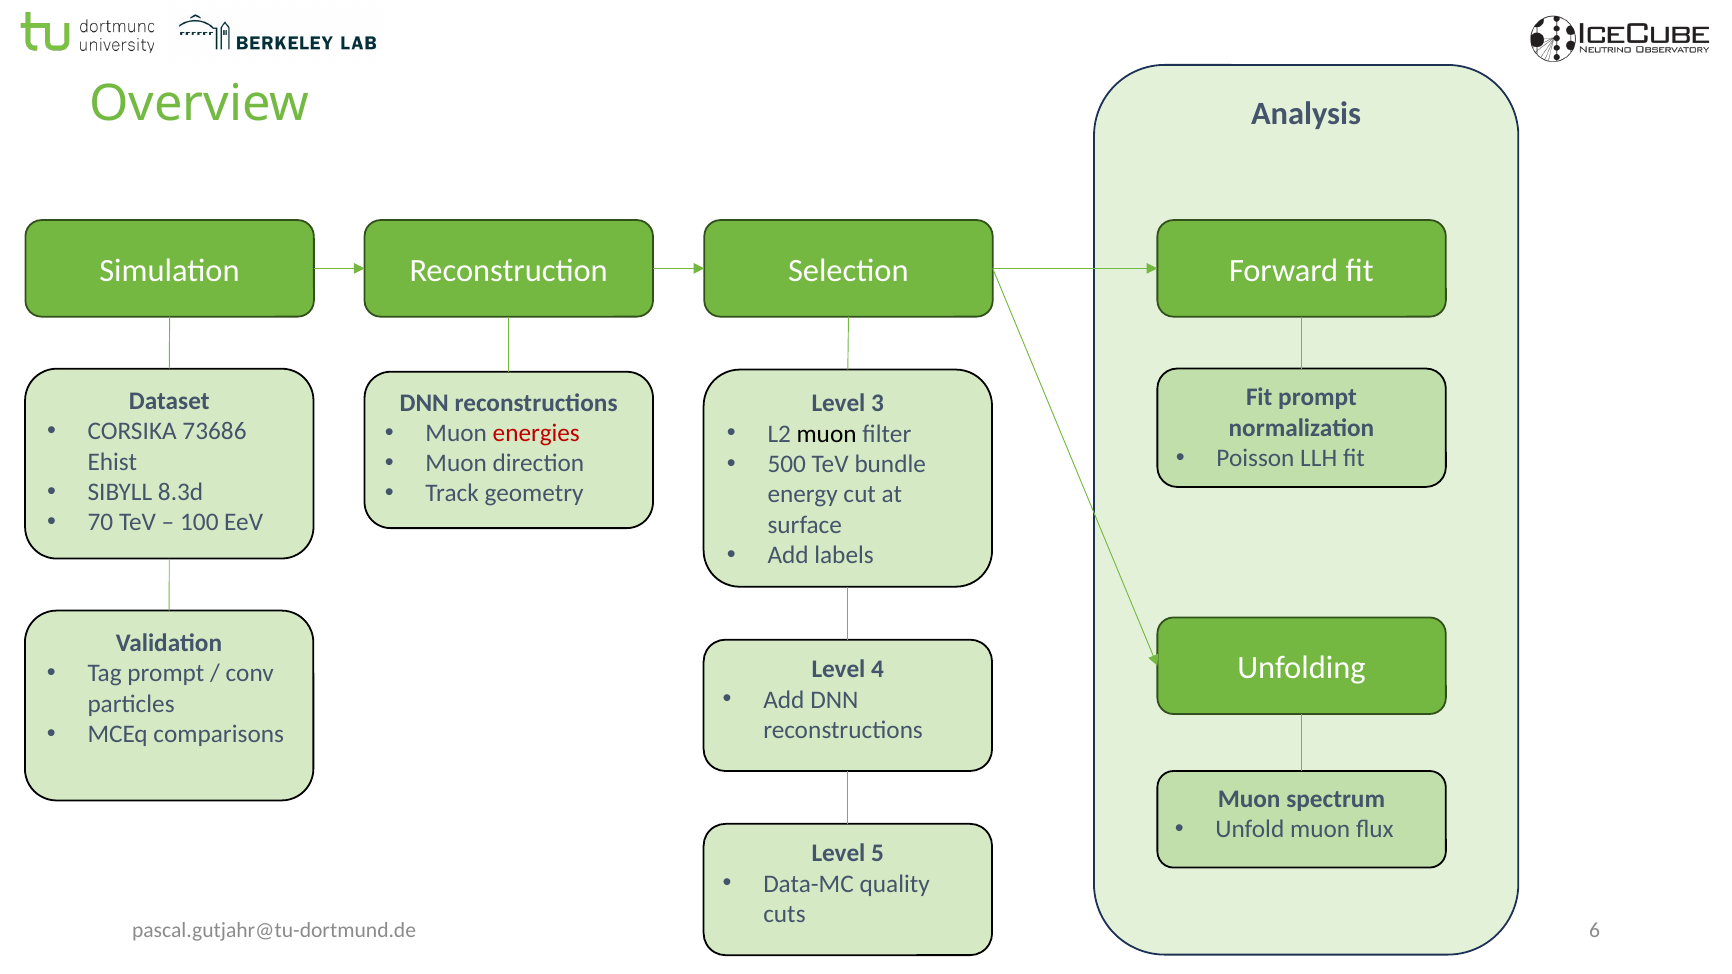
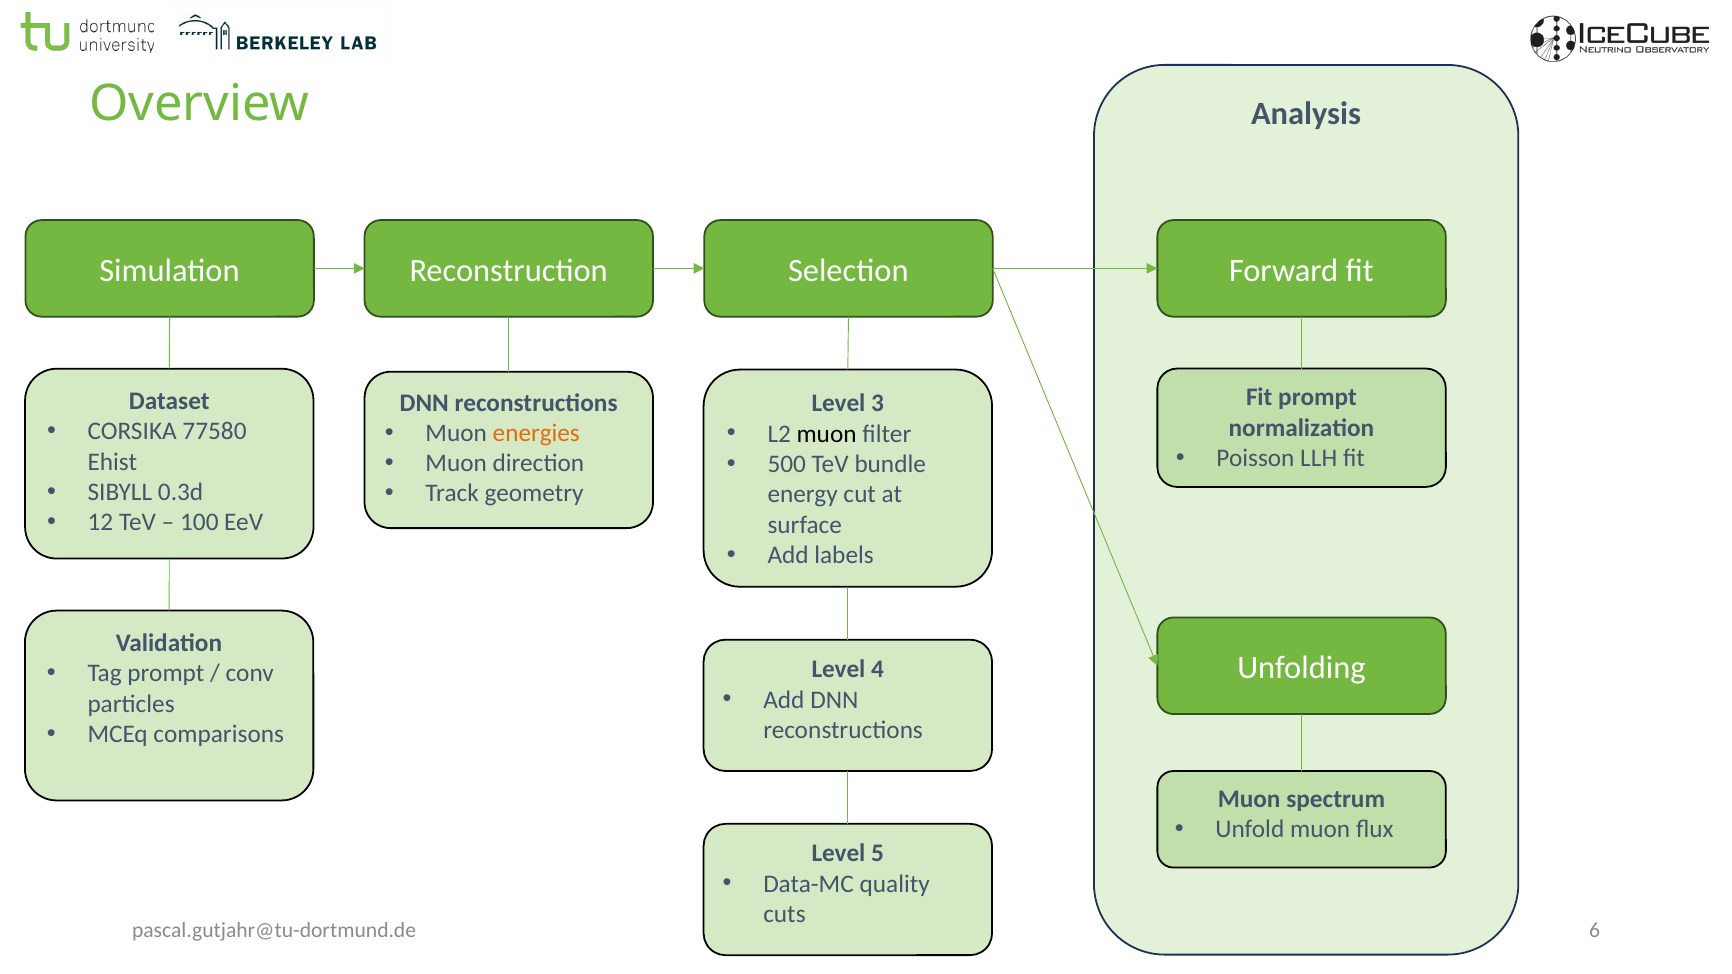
73686: 73686 -> 77580
energies colour: red -> orange
8.3d: 8.3d -> 0.3d
70: 70 -> 12
